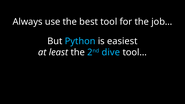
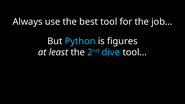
easiest: easiest -> figures
